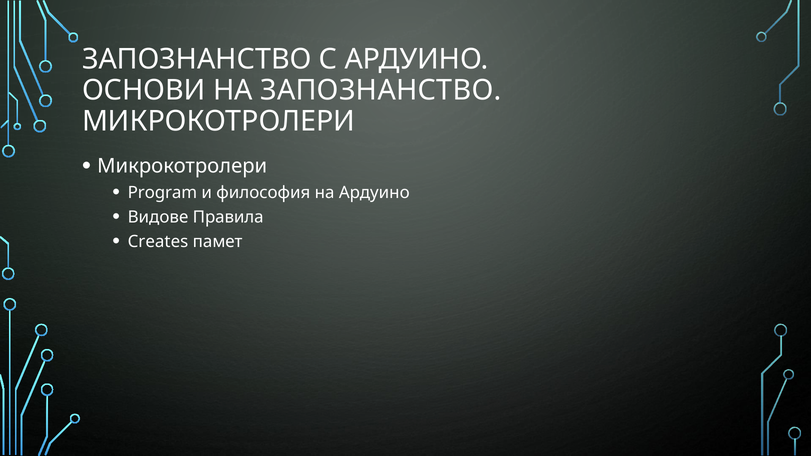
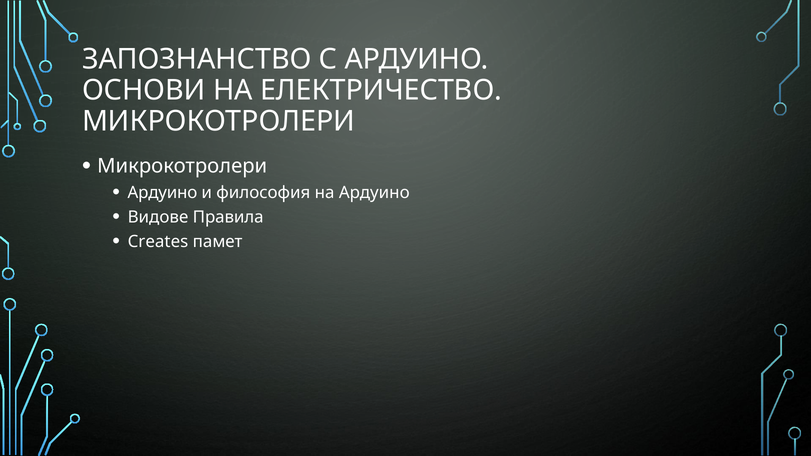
НА ЗАПОЗНАНСТВО: ЗАПОЗНАНСТВО -> ЕЛЕКТРИЧЕСТВО
Program at (162, 193): Program -> Ардуино
